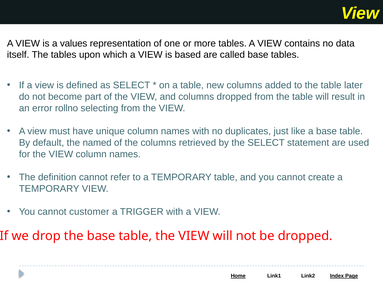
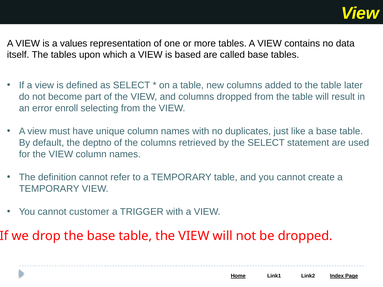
rollno: rollno -> enroll
named: named -> deptno
